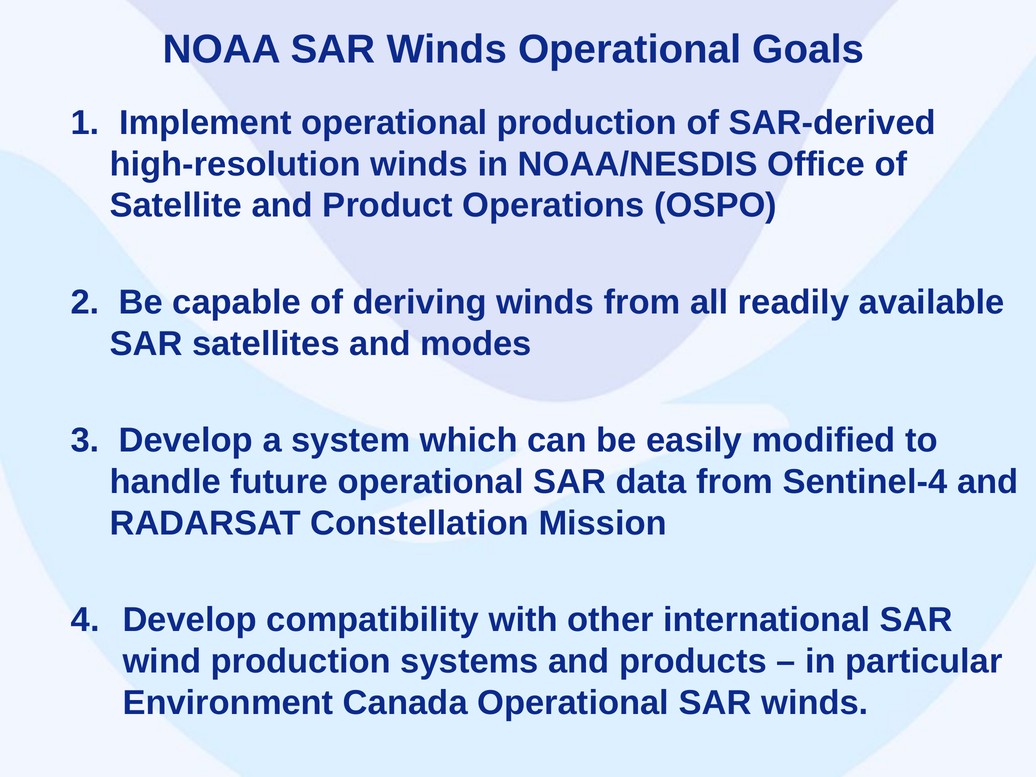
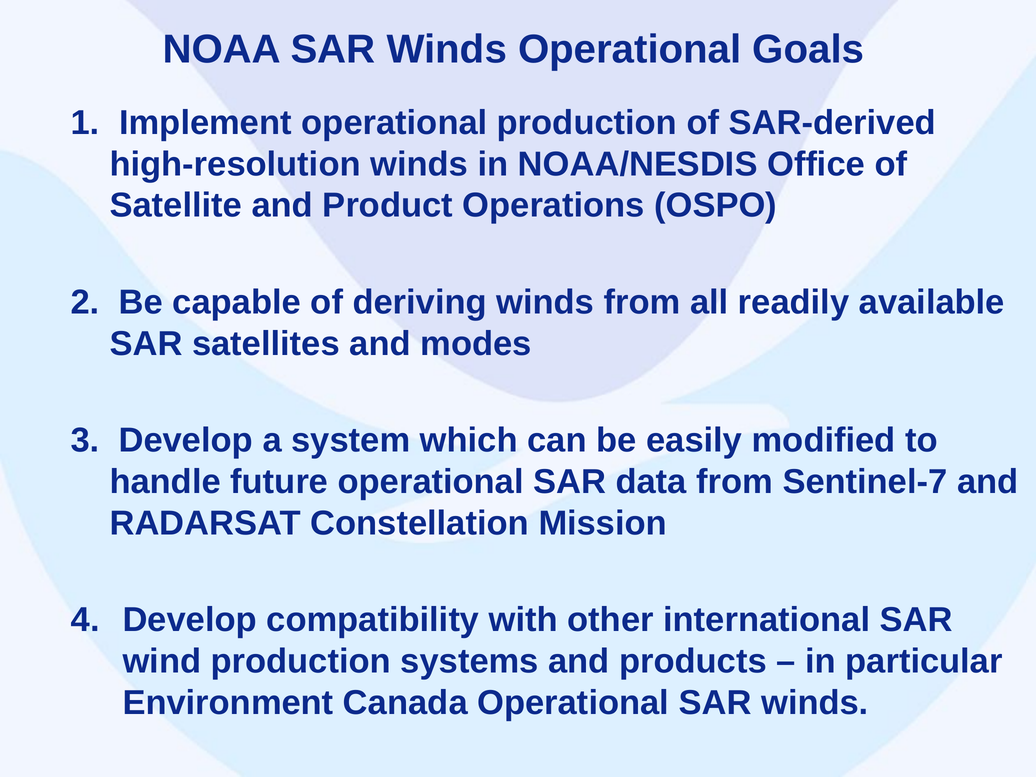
Sentinel-4: Sentinel-4 -> Sentinel-7
